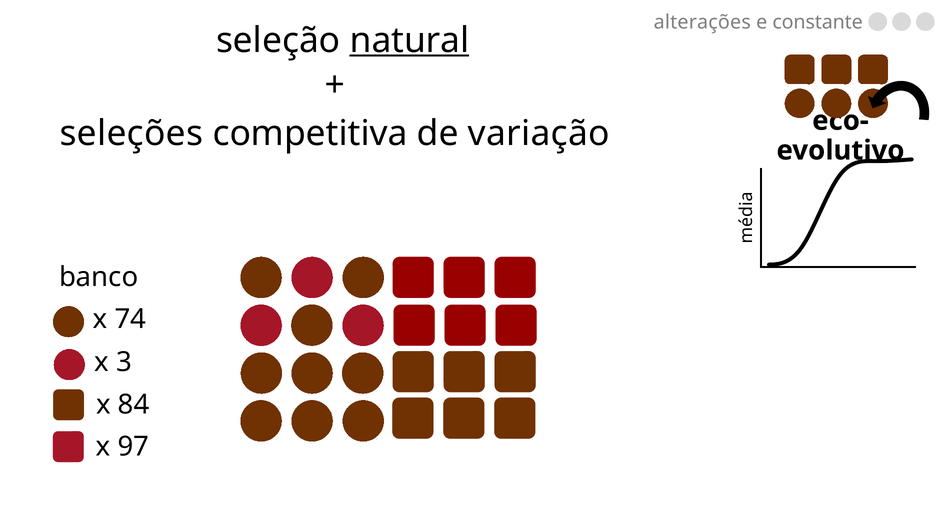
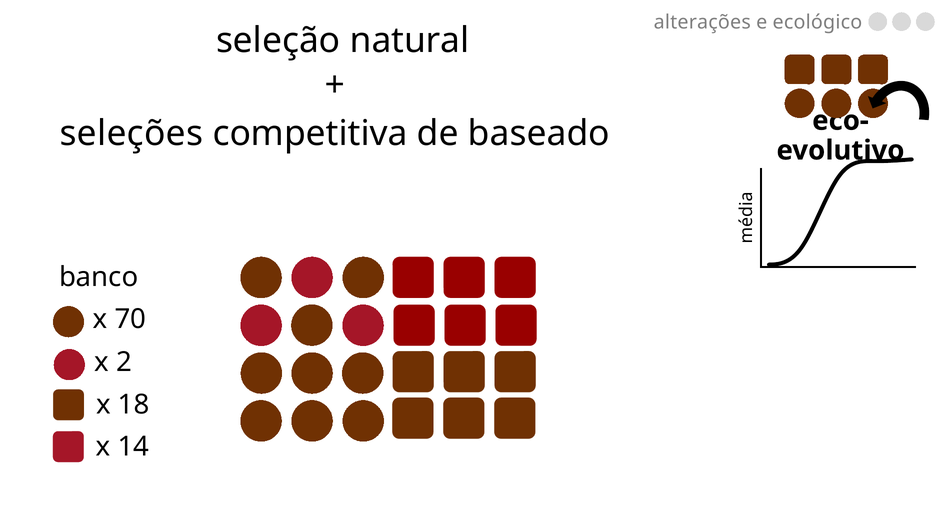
constante: constante -> ecológico
natural underline: present -> none
variação: variação -> baseado
74: 74 -> 70
3: 3 -> 2
84: 84 -> 18
97: 97 -> 14
